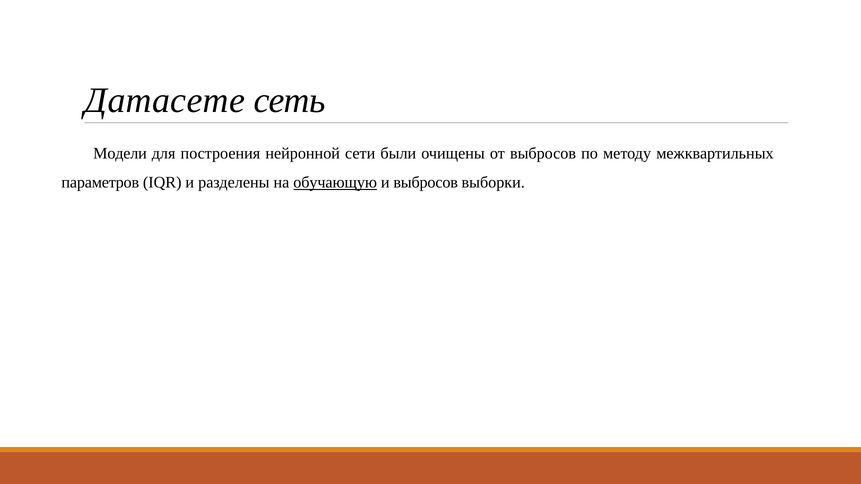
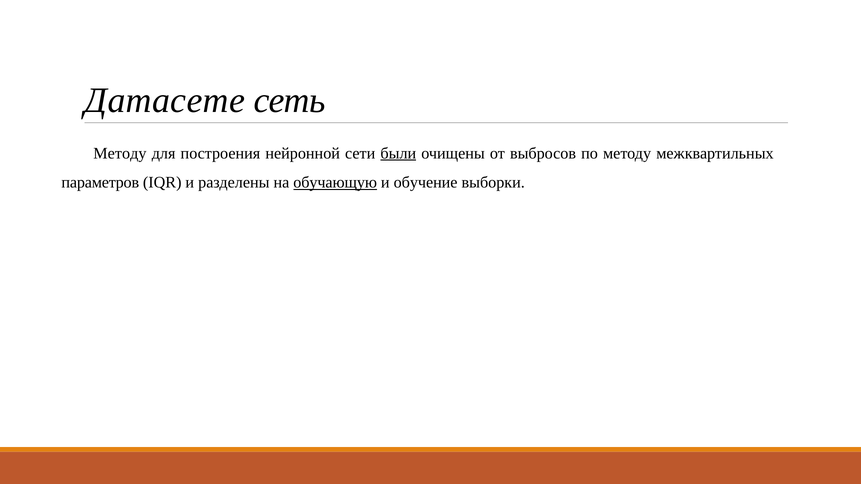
Модели at (120, 153): Модели -> Методу
были underline: none -> present
и выбросов: выбросов -> обучение
